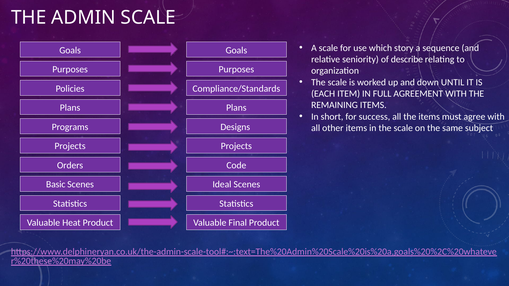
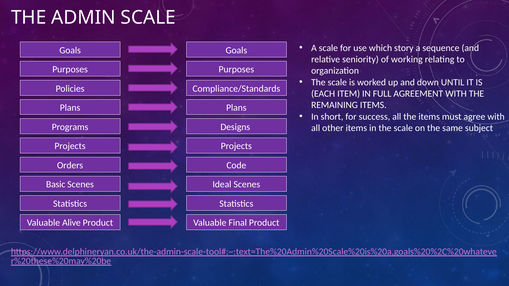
describe: describe -> working
Heat: Heat -> Alive
